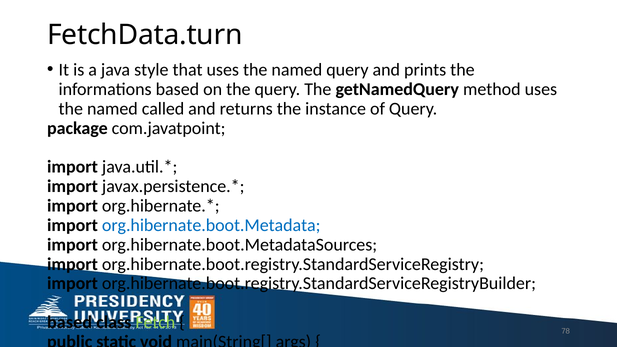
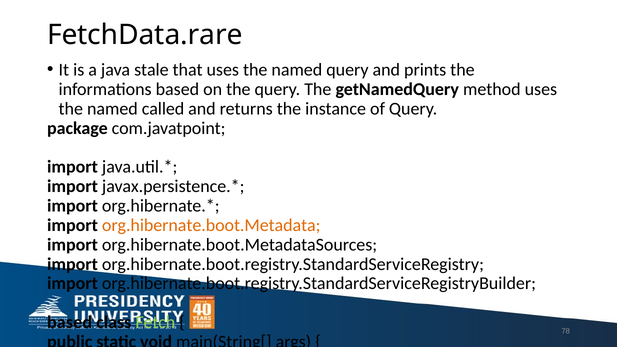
FetchData.turn: FetchData.turn -> FetchData.rare
style: style -> stale
org.hibernate.boot.Metadata colour: blue -> orange
